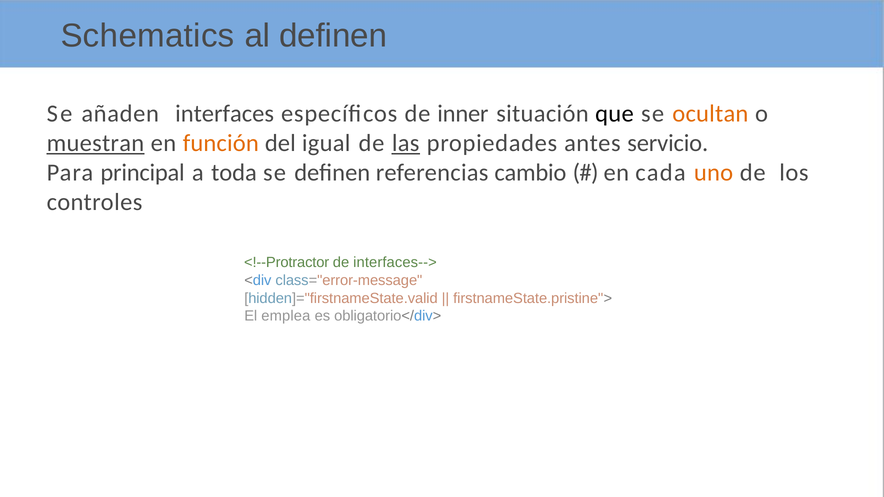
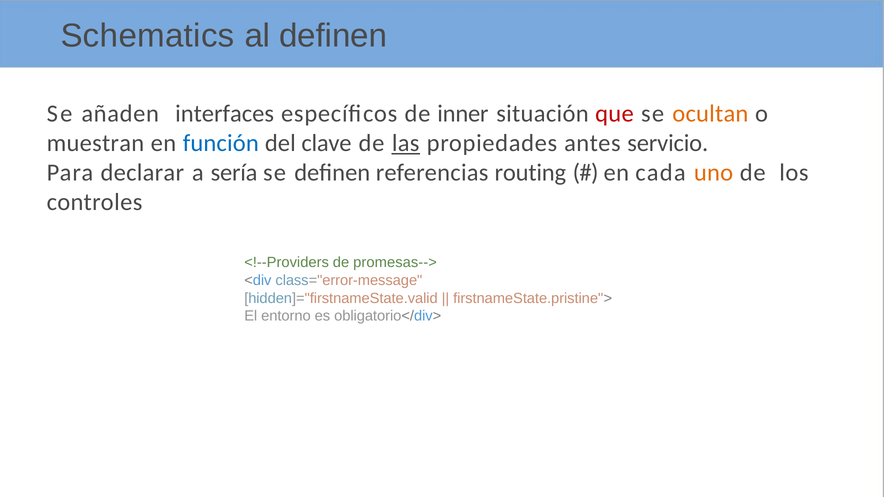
que colour: black -> red
muestran underline: present -> none
función colour: orange -> blue
igual: igual -> clave
principal: principal -> declarar
toda: toda -> sería
cambio: cambio -> routing
<!--Protractor: <!--Protractor -> <!--Providers
interfaces-->: interfaces--> -> promesas-->
emplea: emplea -> entorno
